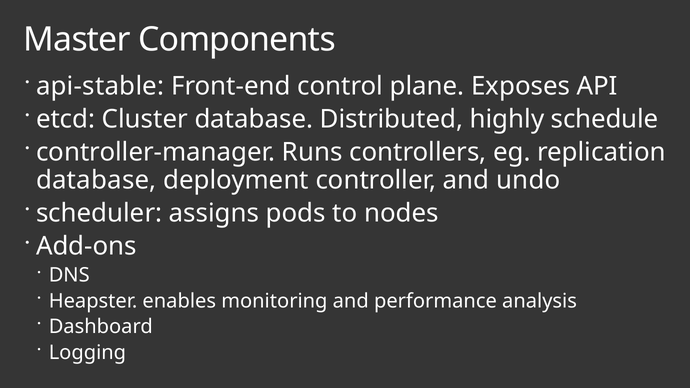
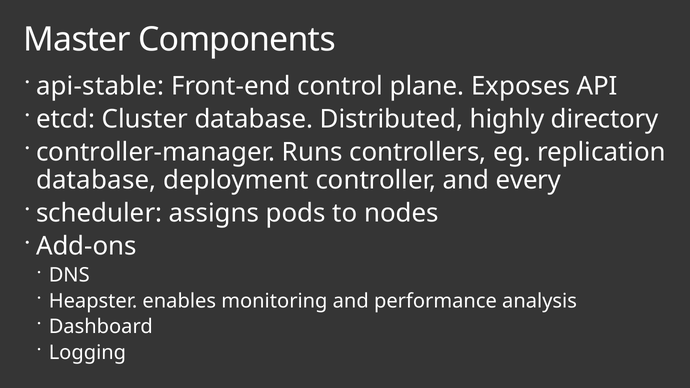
schedule: schedule -> directory
undo: undo -> every
